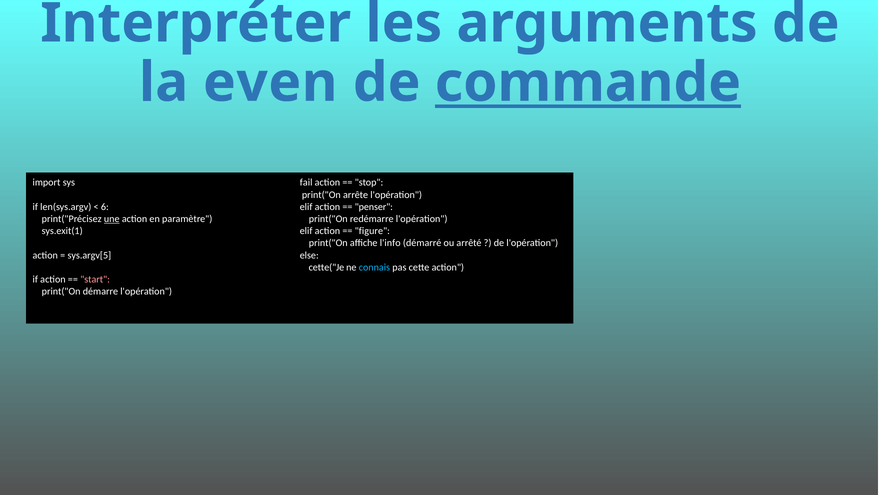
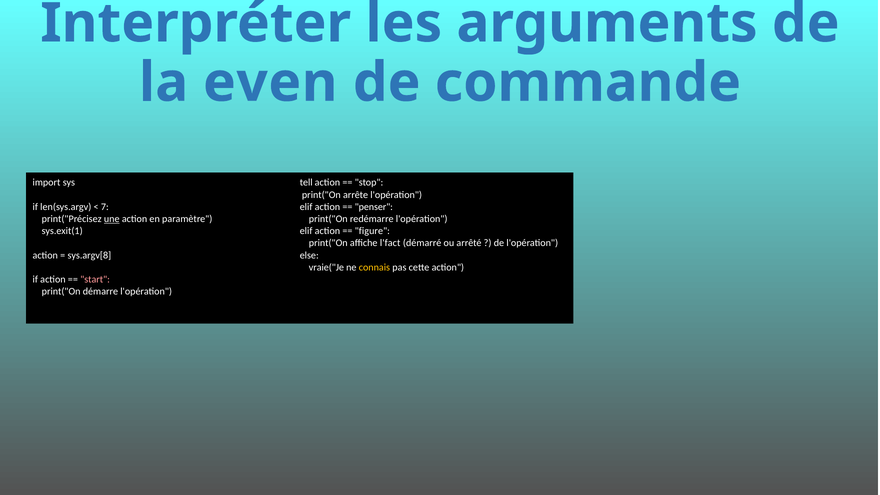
commande underline: present -> none
fail: fail -> tell
6: 6 -> 7
l'info: l'info -> l'fact
sys.argv[5: sys.argv[5 -> sys.argv[8
cette("Je: cette("Je -> vraie("Je
connais colour: light blue -> yellow
